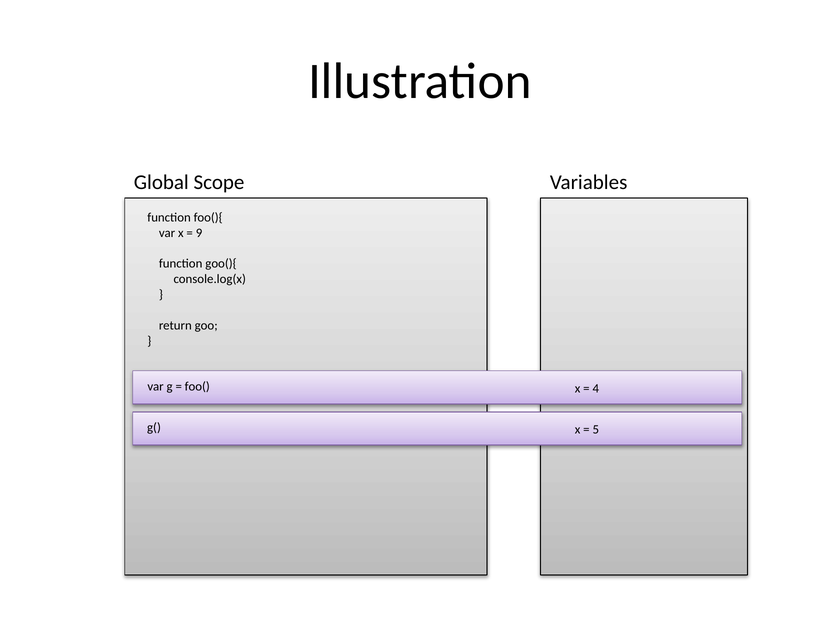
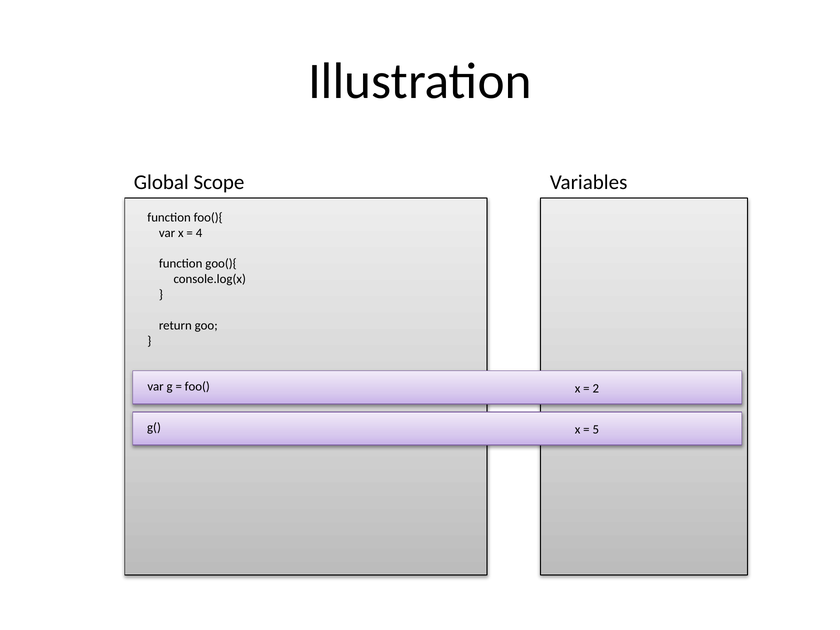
9: 9 -> 4
4: 4 -> 2
